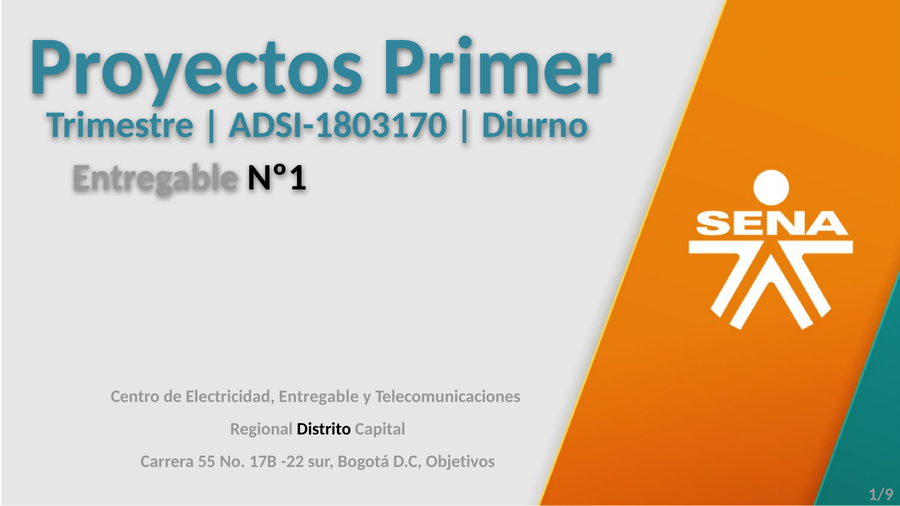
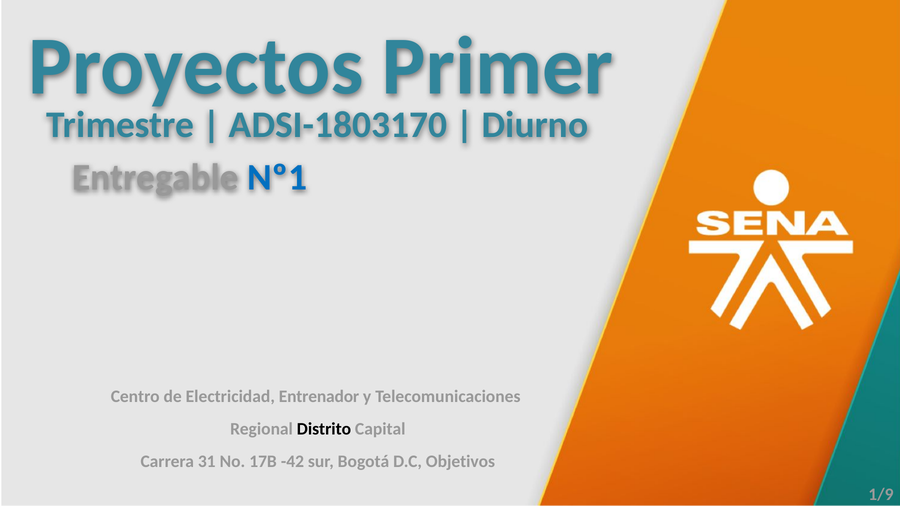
Nº1 colour: black -> blue
Electricidad Entregable: Entregable -> Entrenador
55: 55 -> 31
-22: -22 -> -42
